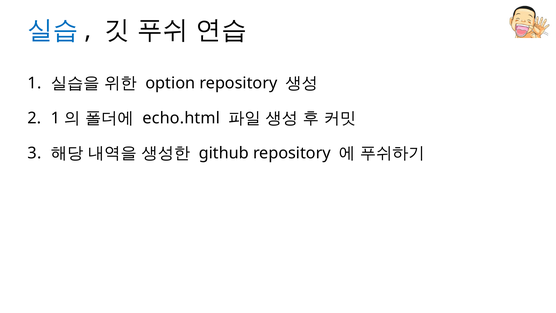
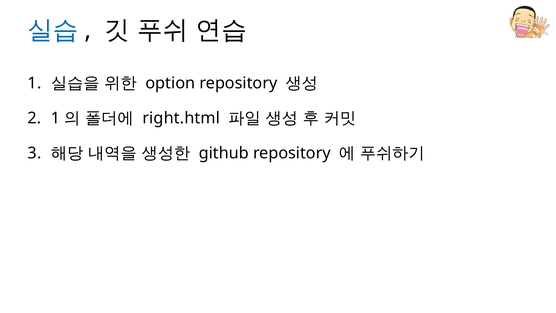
echo.html: echo.html -> right.html
